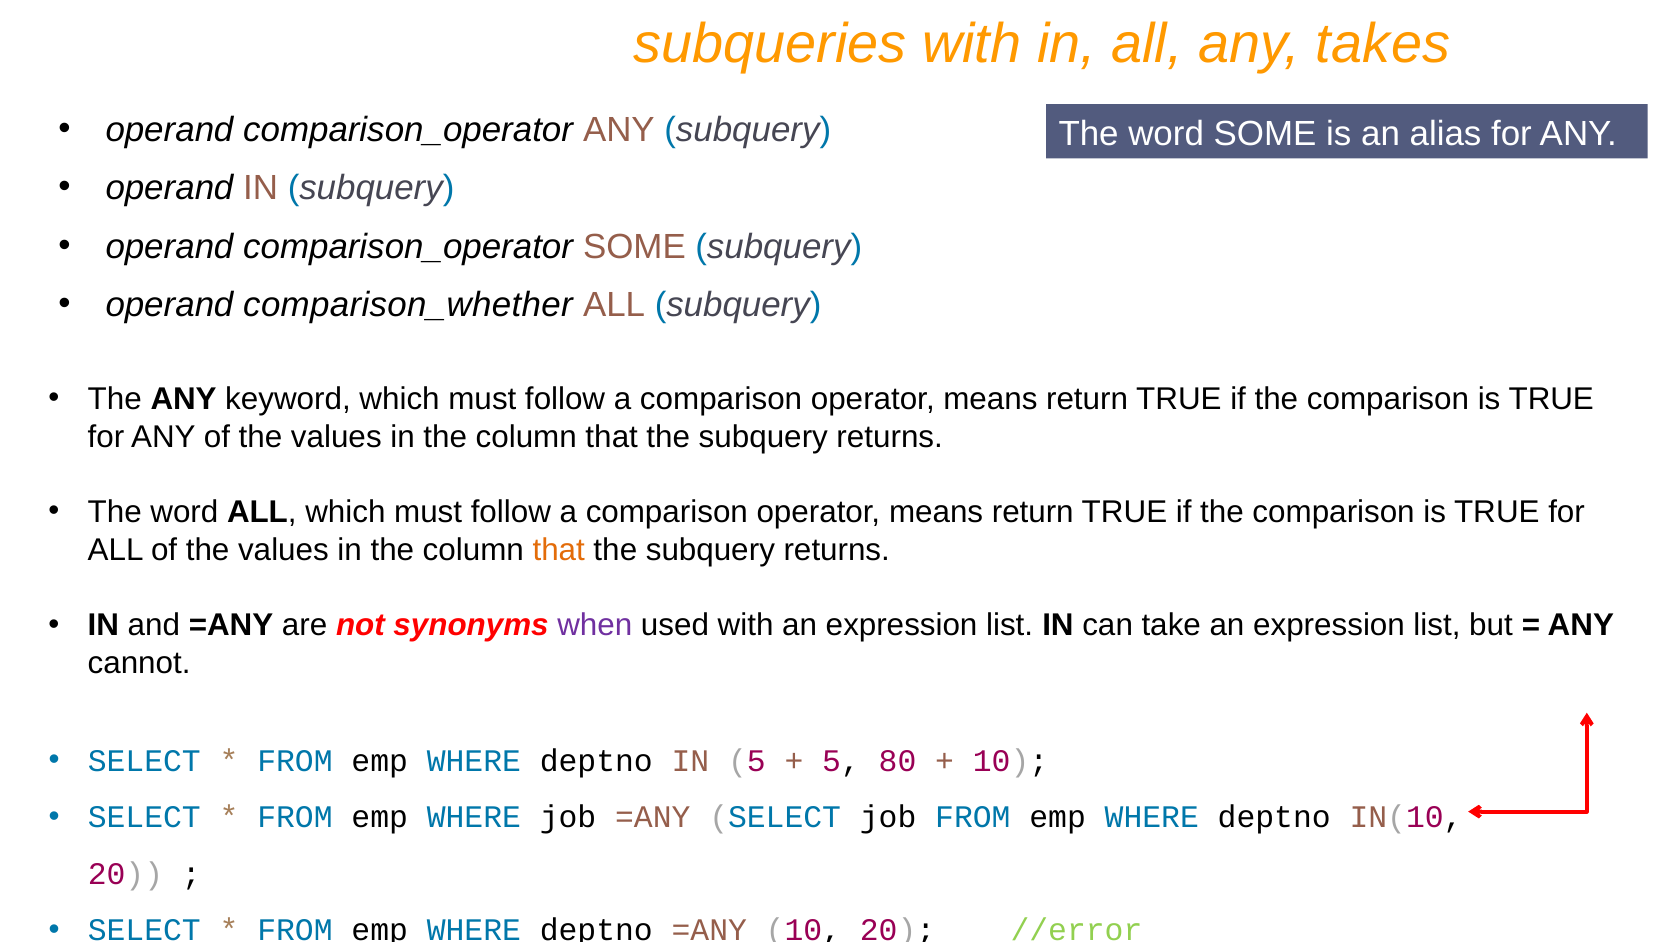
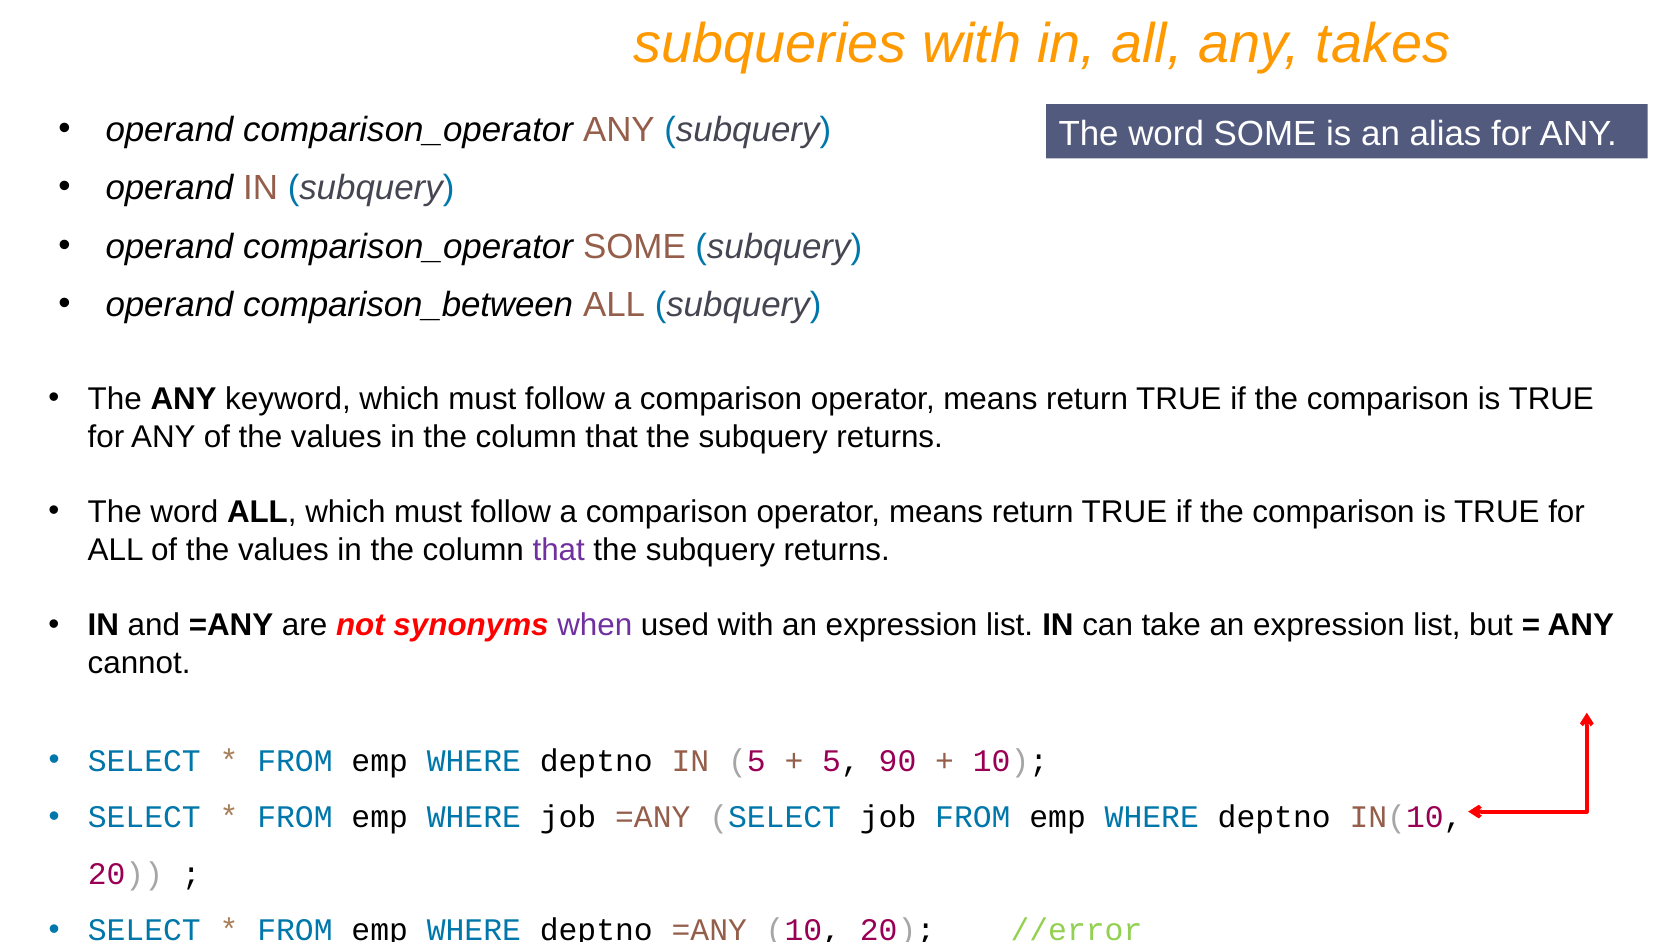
comparison_whether: comparison_whether -> comparison_between
that at (559, 550) colour: orange -> purple
80: 80 -> 90
